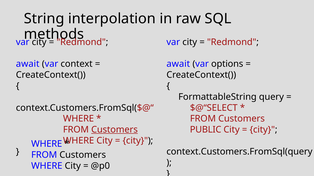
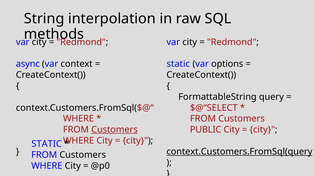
await at (28, 64): await -> async
await at (178, 64): await -> static
WHERE at (47, 144): WHERE -> STATIC
context.Customers.FromSql(query underline: none -> present
